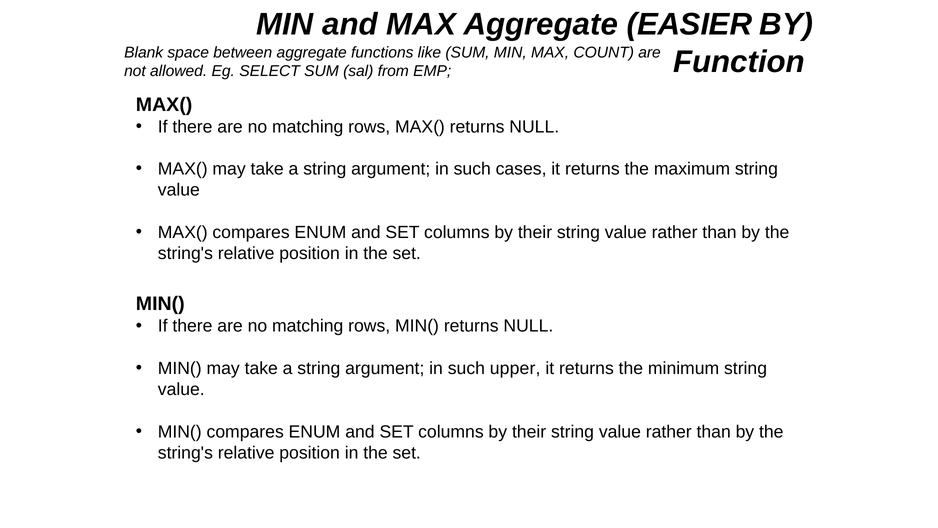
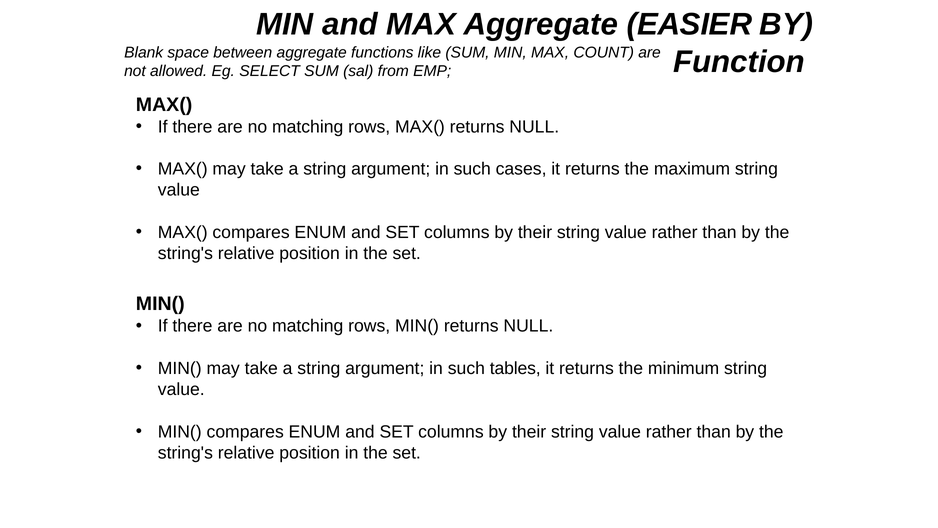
upper: upper -> tables
